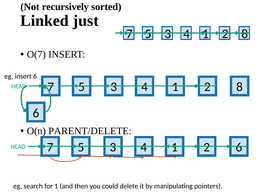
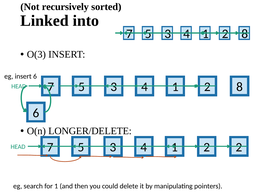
just: just -> into
O(7: O(7 -> O(3
PARENT/DELETE: PARENT/DELETE -> LONGER/DELETE
5 6: 6 -> 2
